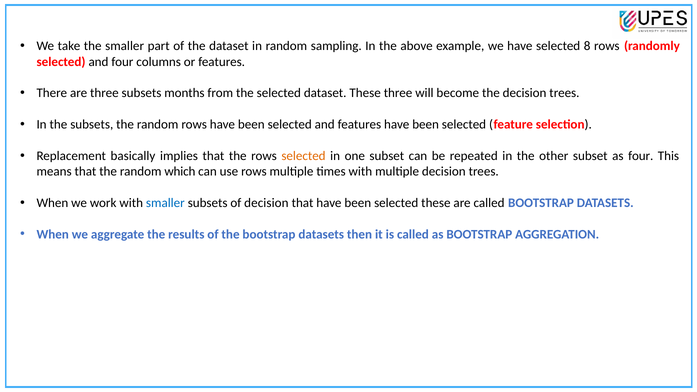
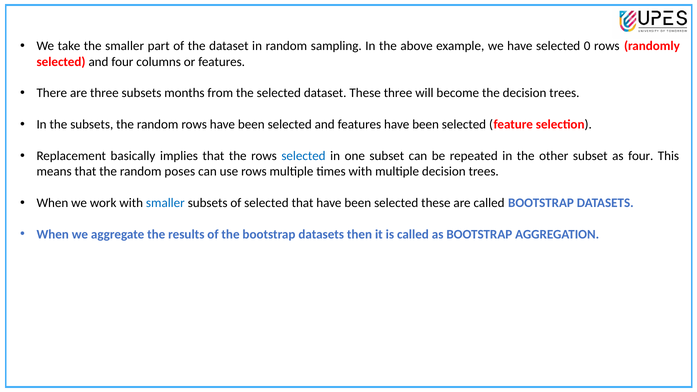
8: 8 -> 0
selected at (303, 156) colour: orange -> blue
which: which -> poses
of decision: decision -> selected
